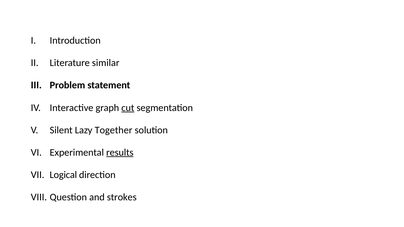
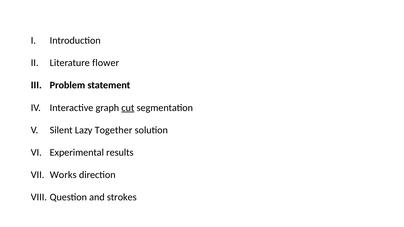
similar: similar -> flower
results underline: present -> none
Logical: Logical -> Works
